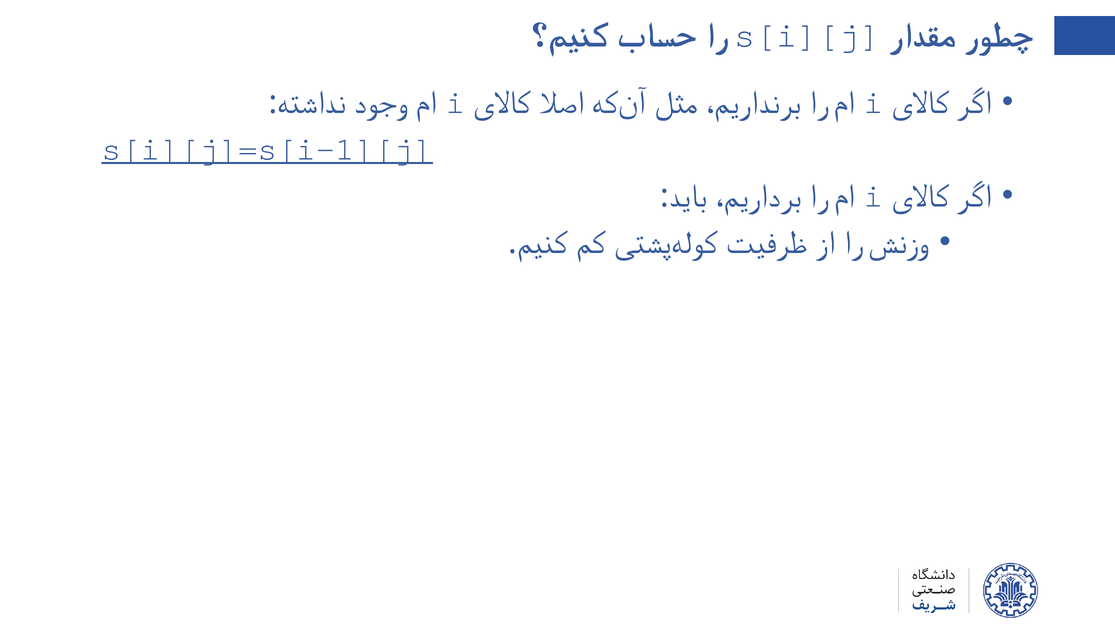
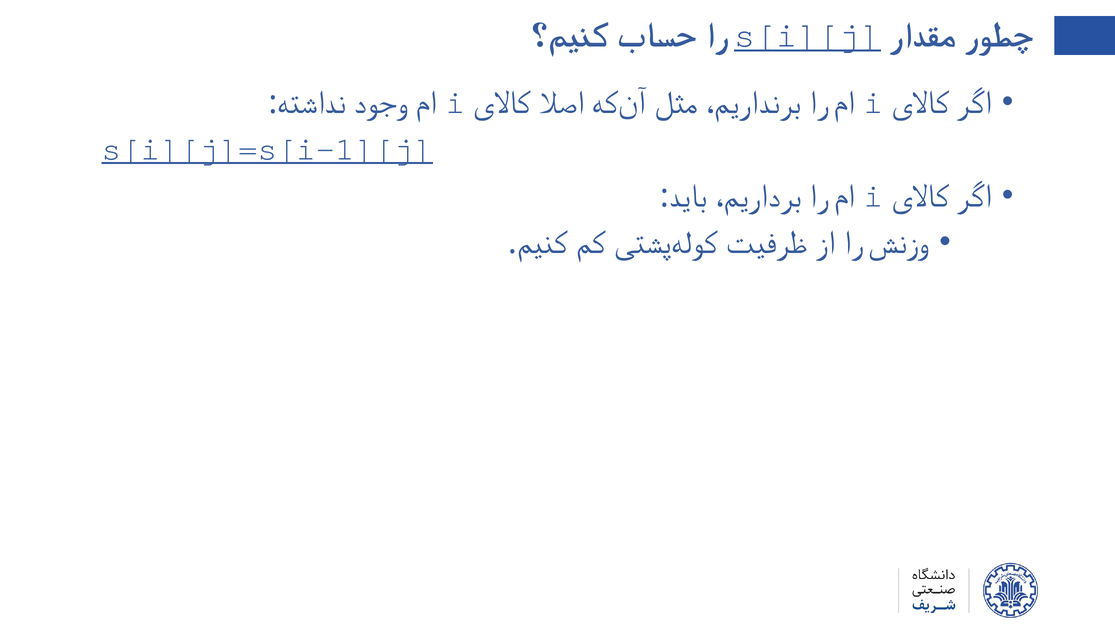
s[i][j underline: none -> present
